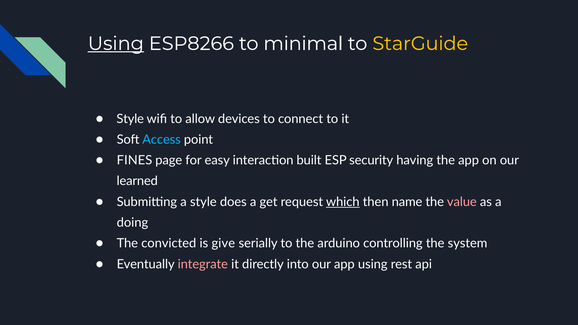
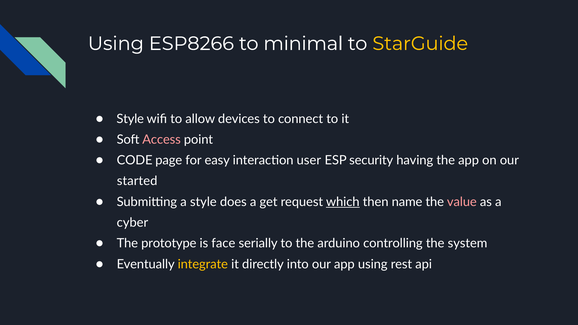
Using at (116, 44) underline: present -> none
Access colour: light blue -> pink
FINES: FINES -> CODE
built: built -> user
learned: learned -> started
doing: doing -> cyber
convicted: convicted -> prototype
give: give -> face
integrate colour: pink -> yellow
